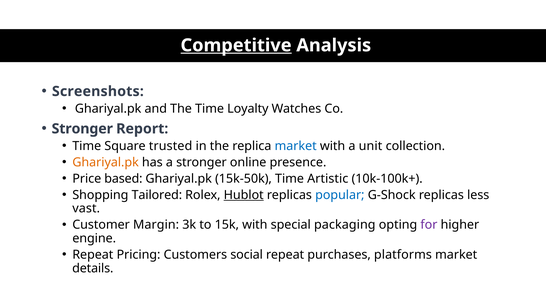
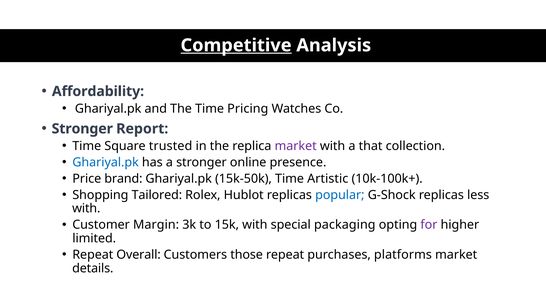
Screenshots: Screenshots -> Affordability
Loyalty: Loyalty -> Pricing
market at (296, 146) colour: blue -> purple
unit: unit -> that
Ghariyal.pk at (106, 162) colour: orange -> blue
based: based -> brand
Hublot underline: present -> none
vast at (86, 209): vast -> with
engine: engine -> limited
Pricing: Pricing -> Overall
social: social -> those
